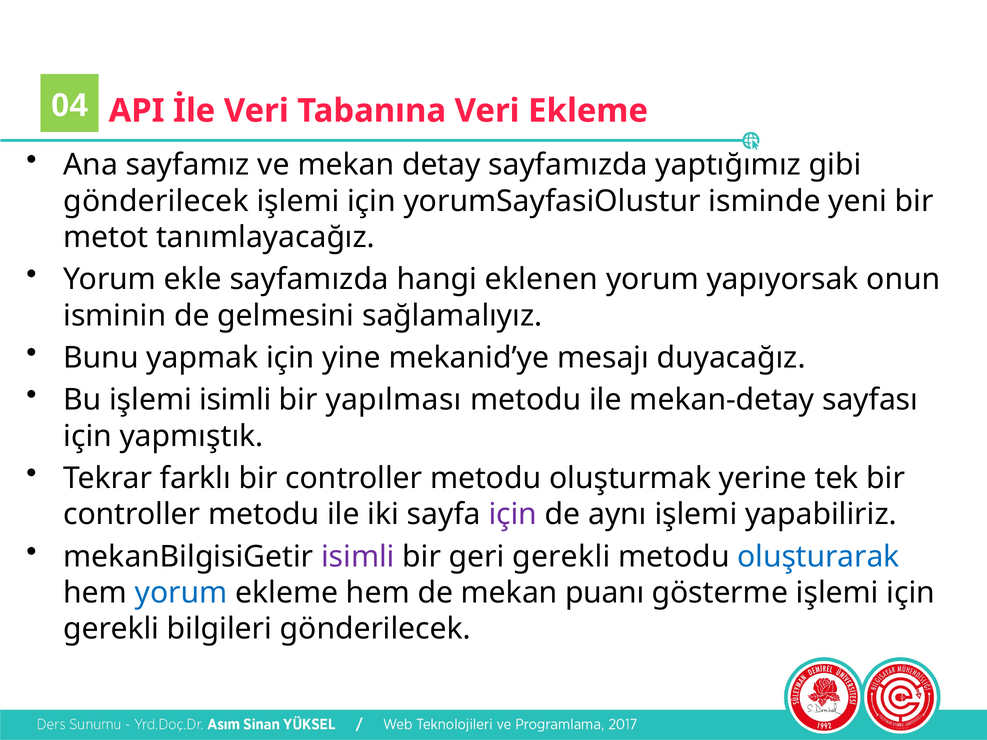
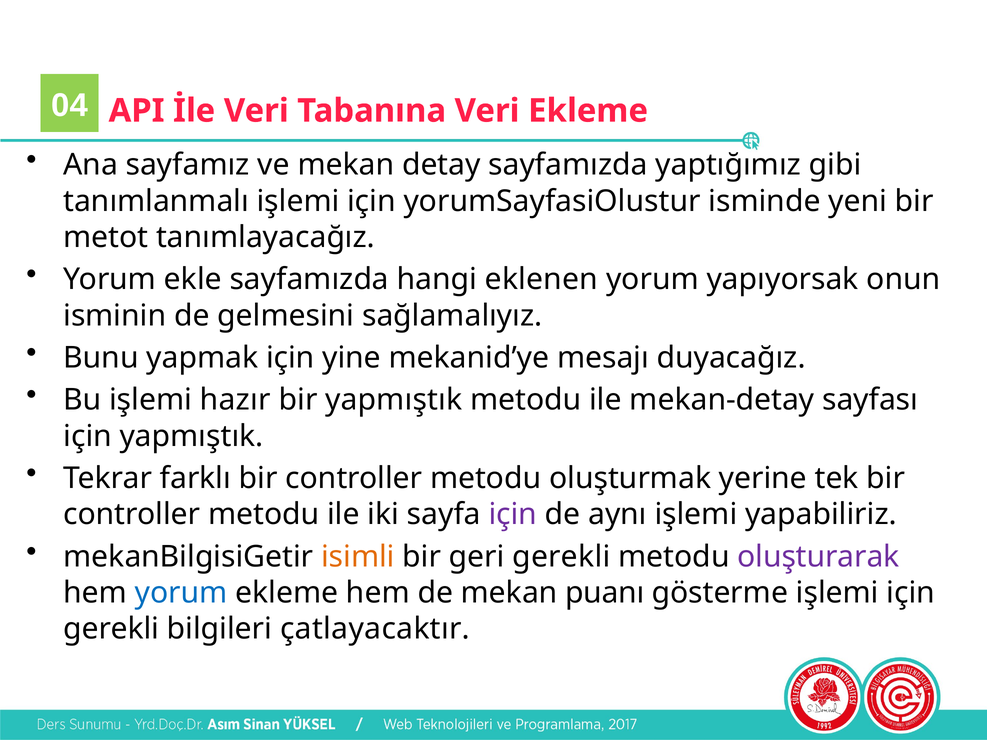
gönderilecek at (156, 201): gönderilecek -> tanımlanmalı
işlemi isimli: isimli -> hazır
bir yapılması: yapılması -> yapmıştık
isimli at (358, 557) colour: purple -> orange
oluşturarak colour: blue -> purple
bilgileri gönderilecek: gönderilecek -> çatlayacaktır
